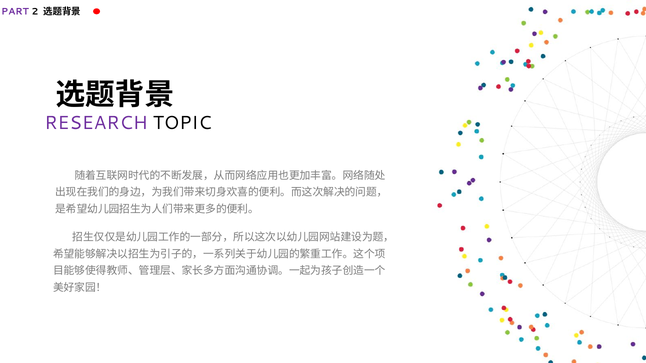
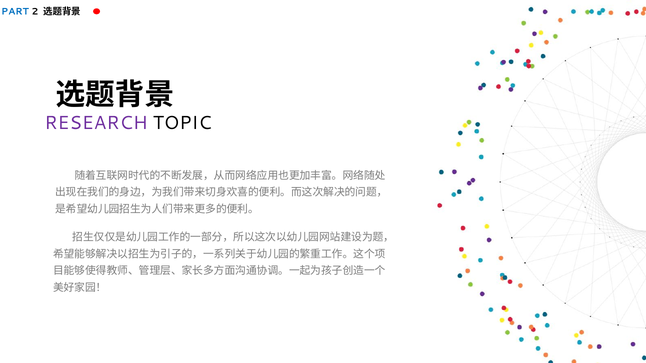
PART colour: purple -> blue
